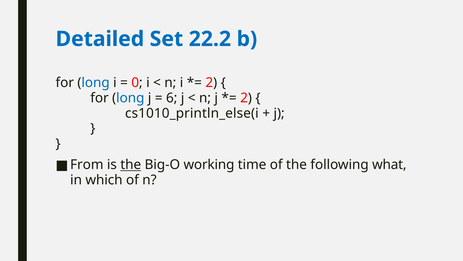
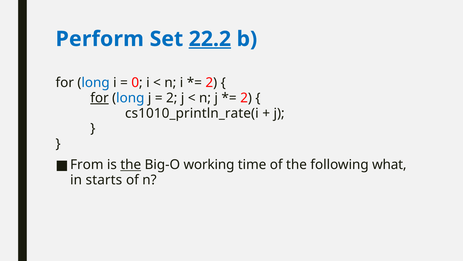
Detailed: Detailed -> Perform
22.2 underline: none -> present
for at (99, 98) underline: none -> present
6 at (172, 98): 6 -> 2
cs1010_println_else(i: cs1010_println_else(i -> cs1010_println_rate(i
which: which -> starts
